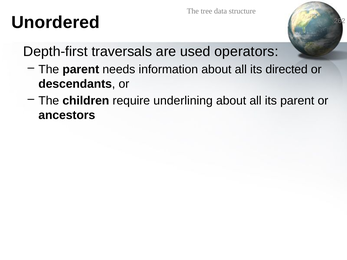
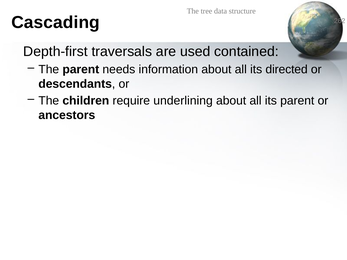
Unordered: Unordered -> Cascading
operators: operators -> contained
